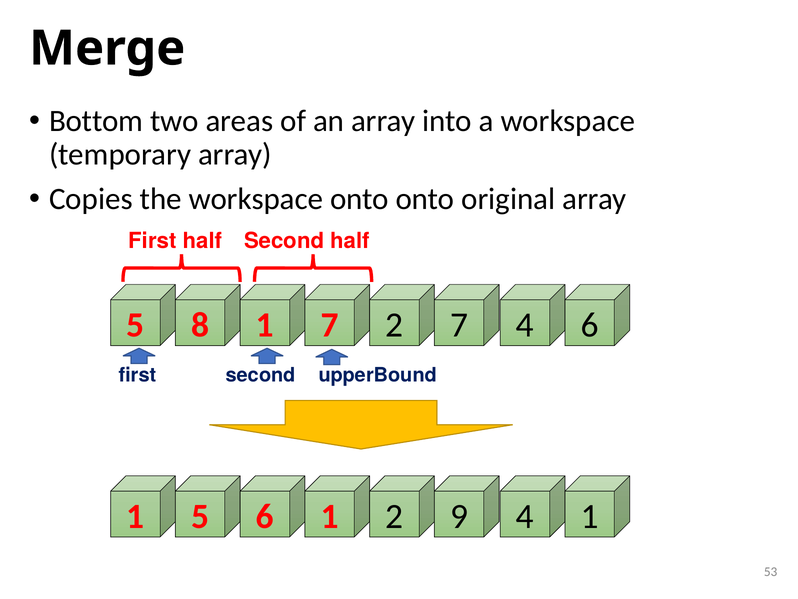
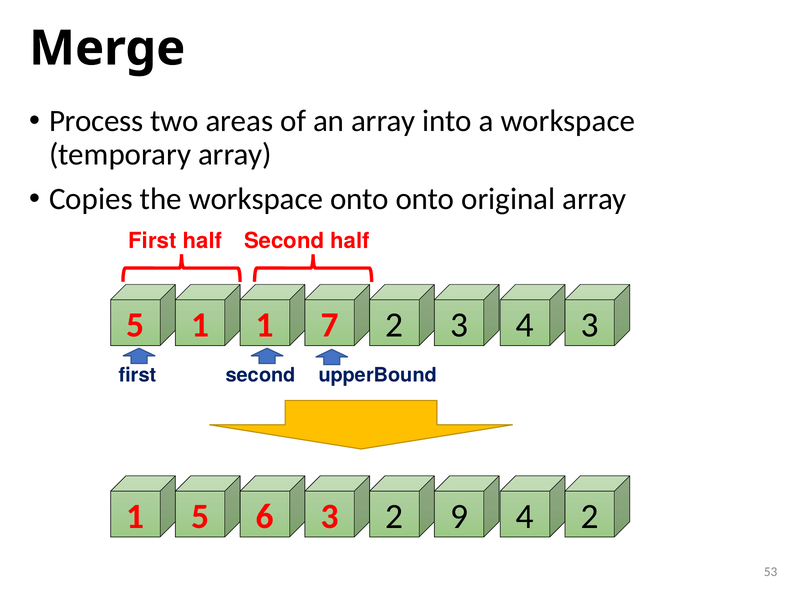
Bottom: Bottom -> Process
5 8: 8 -> 1
2 7: 7 -> 3
4 6: 6 -> 3
6 1: 1 -> 3
4 1: 1 -> 2
